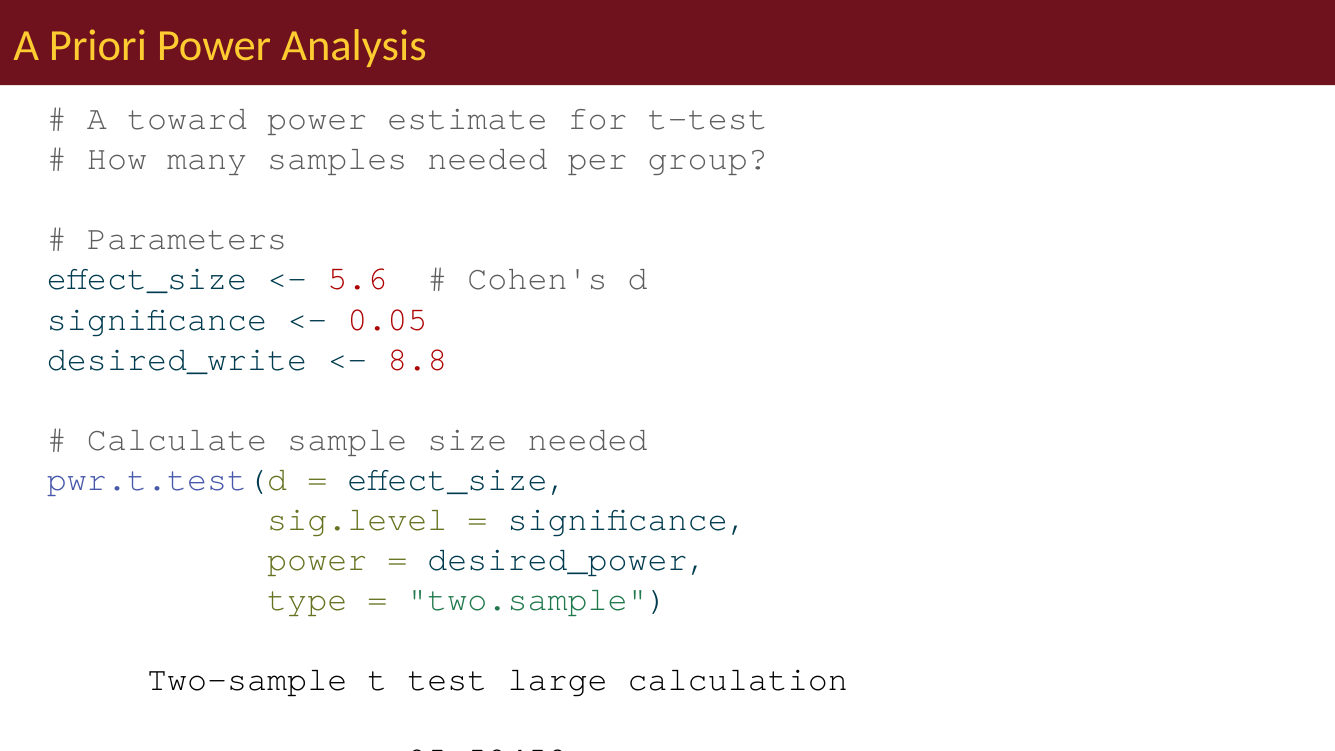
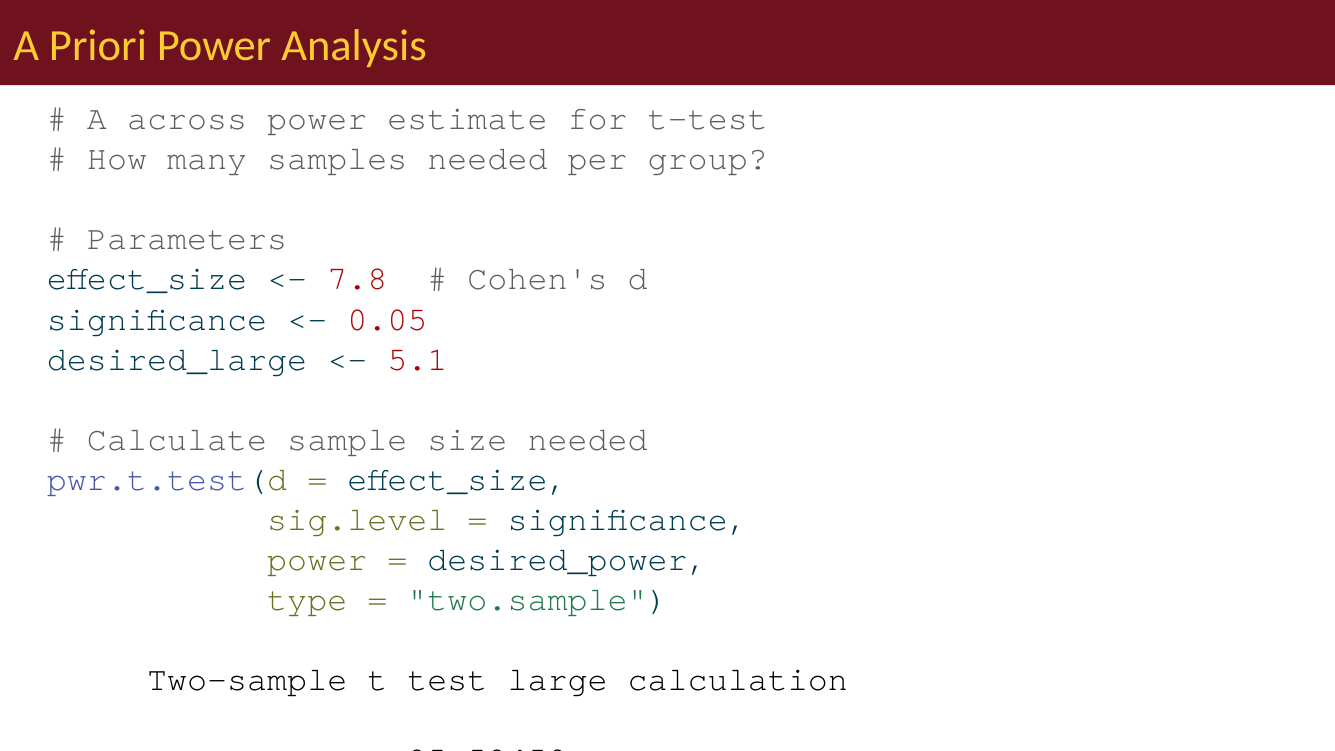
toward: toward -> across
5.6: 5.6 -> 7.8
desired_write: desired_write -> desired_large
8.8: 8.8 -> 5.1
